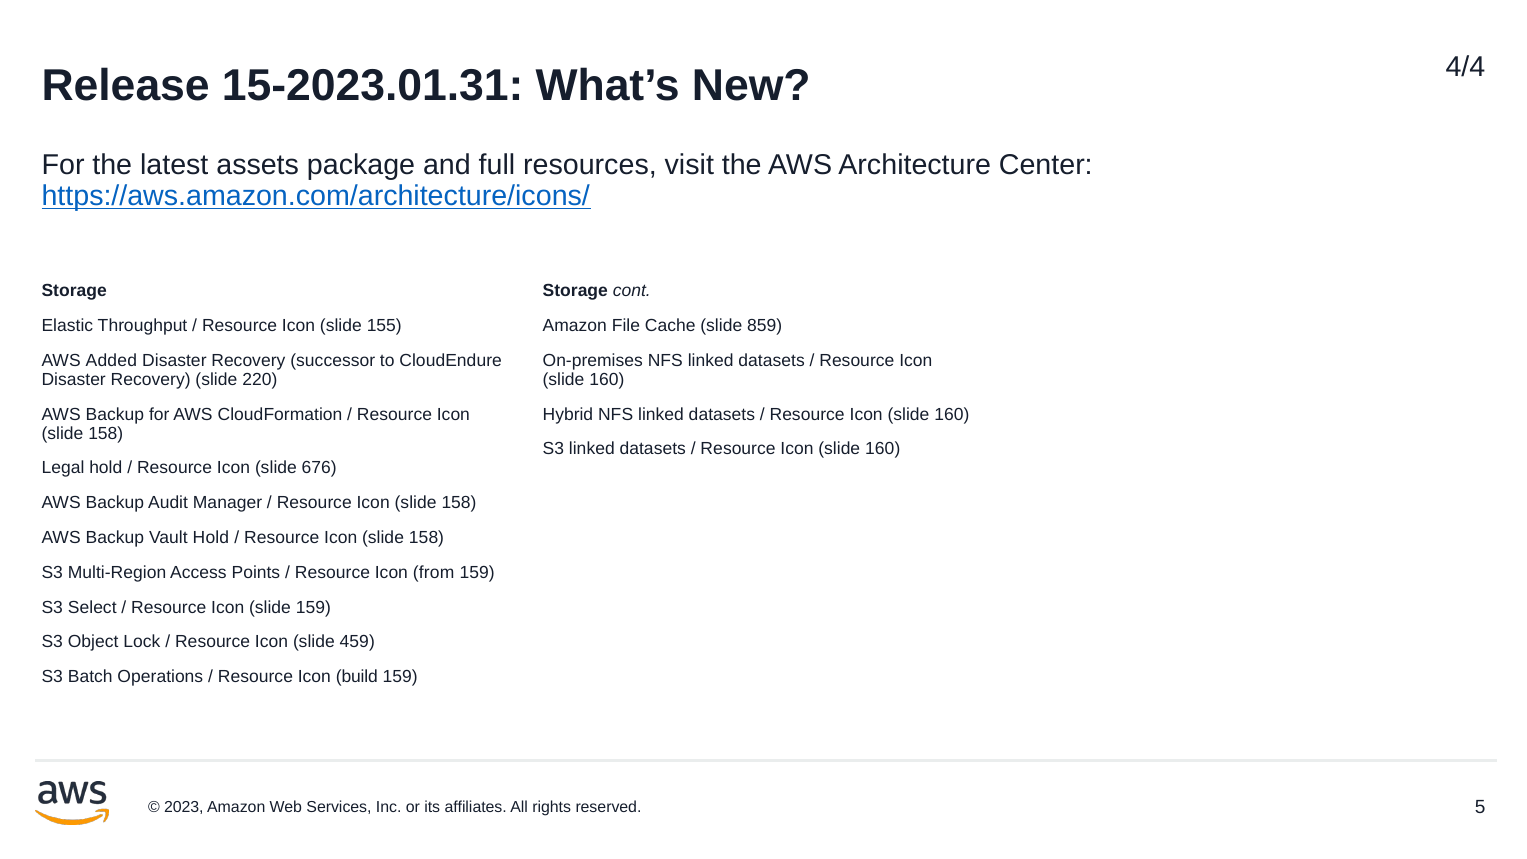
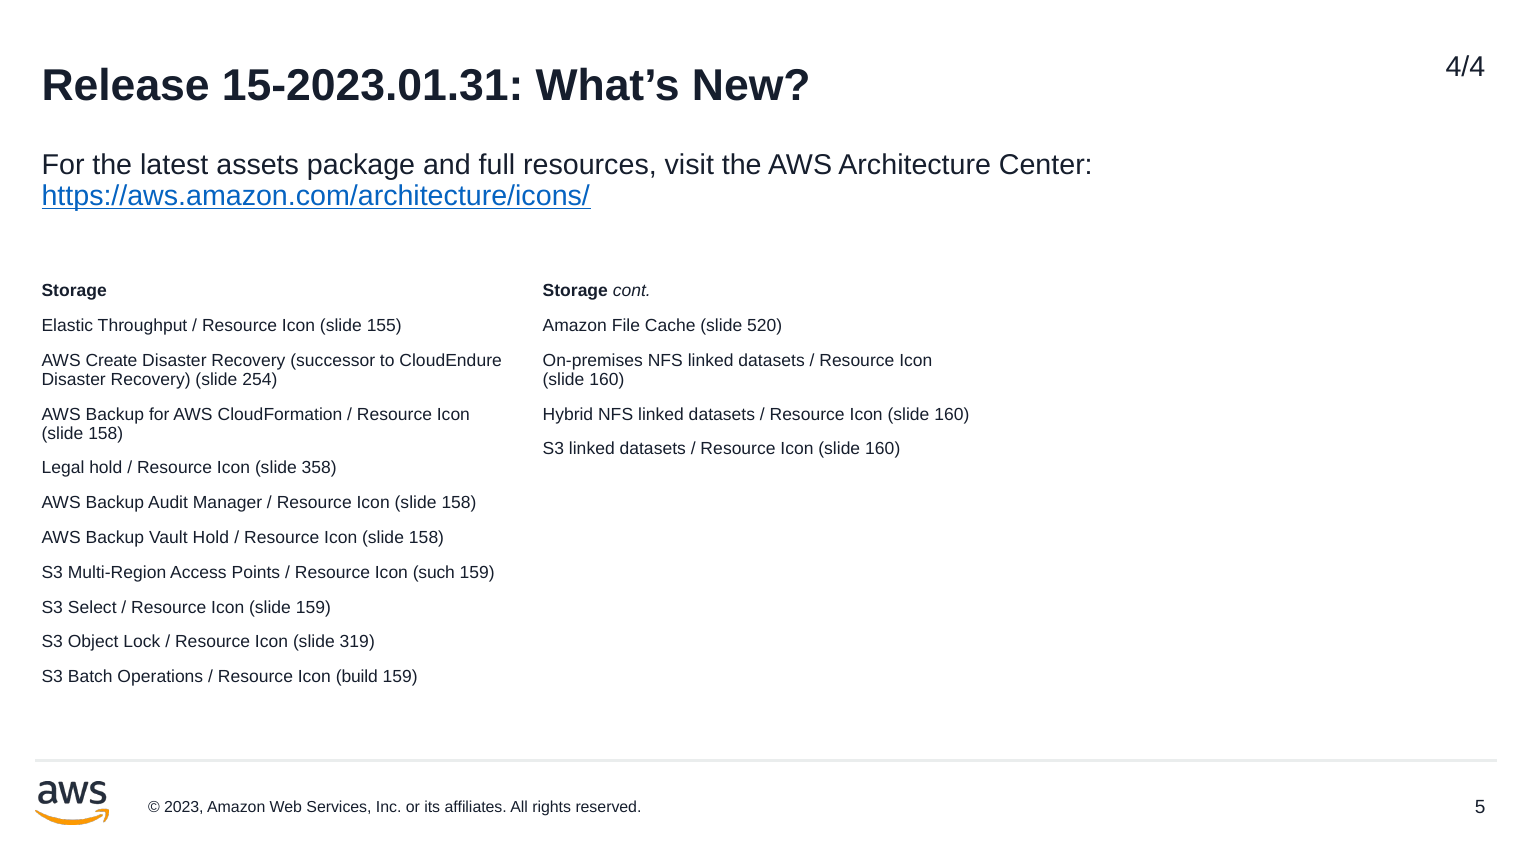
859: 859 -> 520
Added: Added -> Create
220: 220 -> 254
676: 676 -> 358
from: from -> such
459: 459 -> 319
